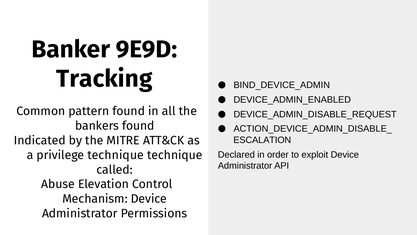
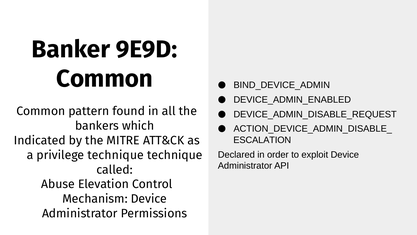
Tracking at (104, 79): Tracking -> Common
bankers found: found -> which
